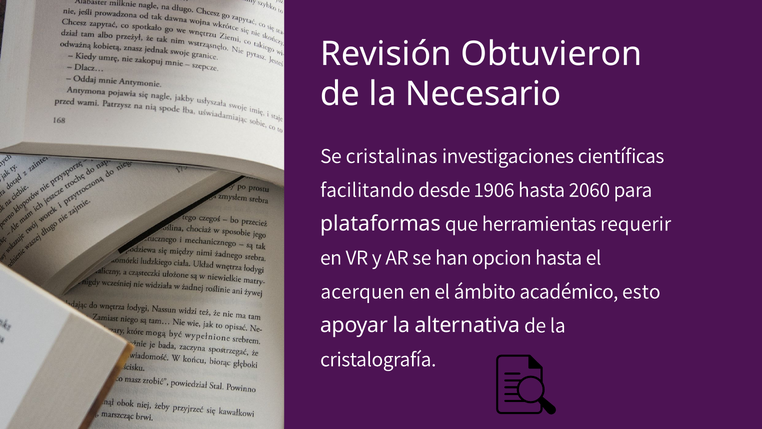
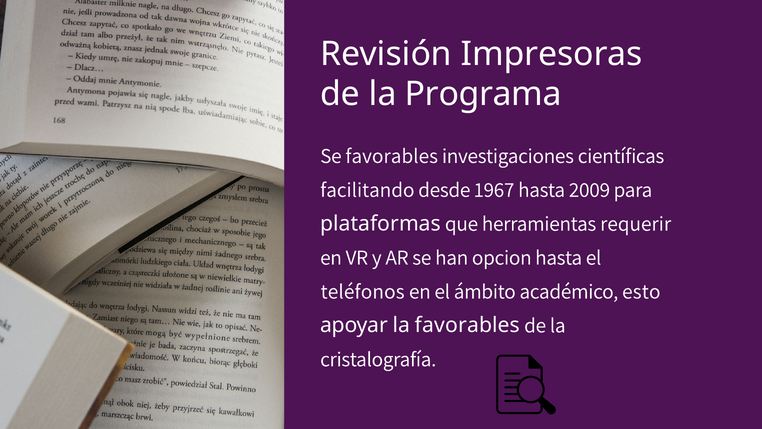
Obtuvieron: Obtuvieron -> Impresoras
Necesario: Necesario -> Programa
Se cristalinas: cristalinas -> favorables
1906: 1906 -> 1967
2060: 2060 -> 2009
acerquen: acerquen -> teléfonos
la alternativa: alternativa -> favorables
